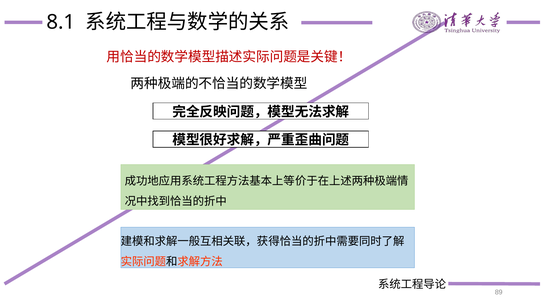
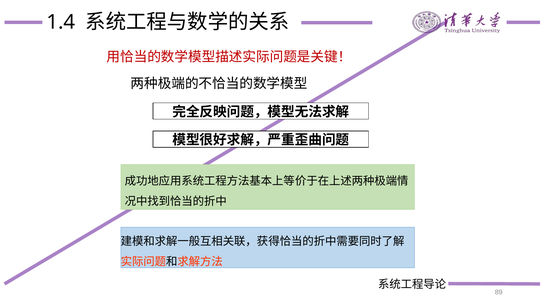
8.1: 8.1 -> 1.4
